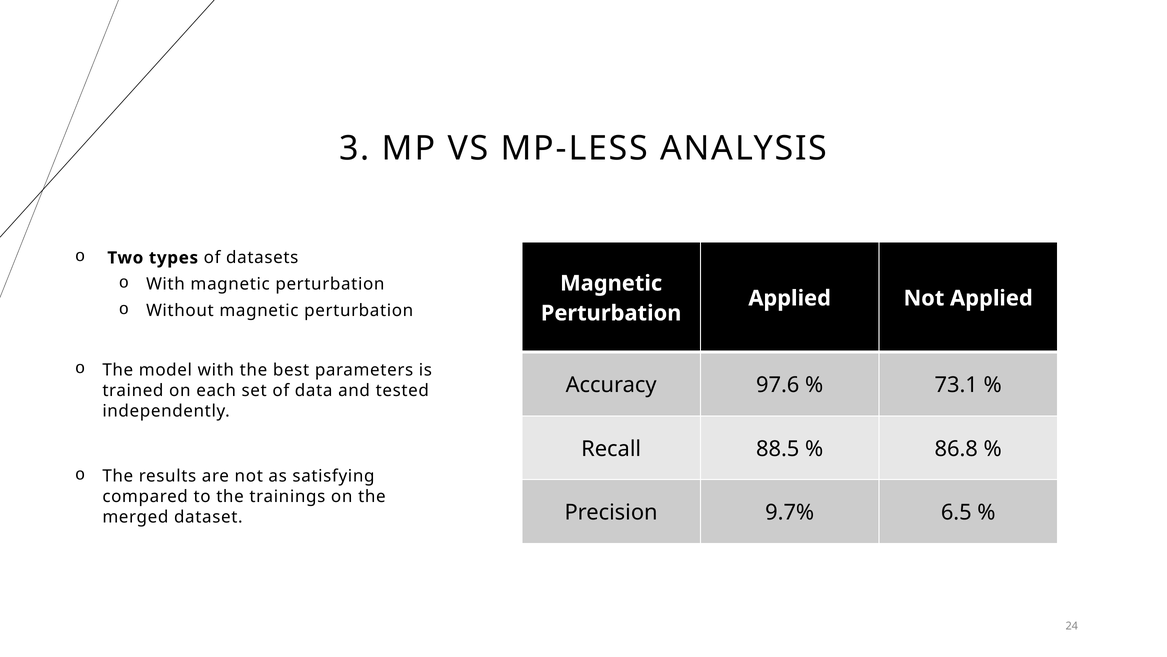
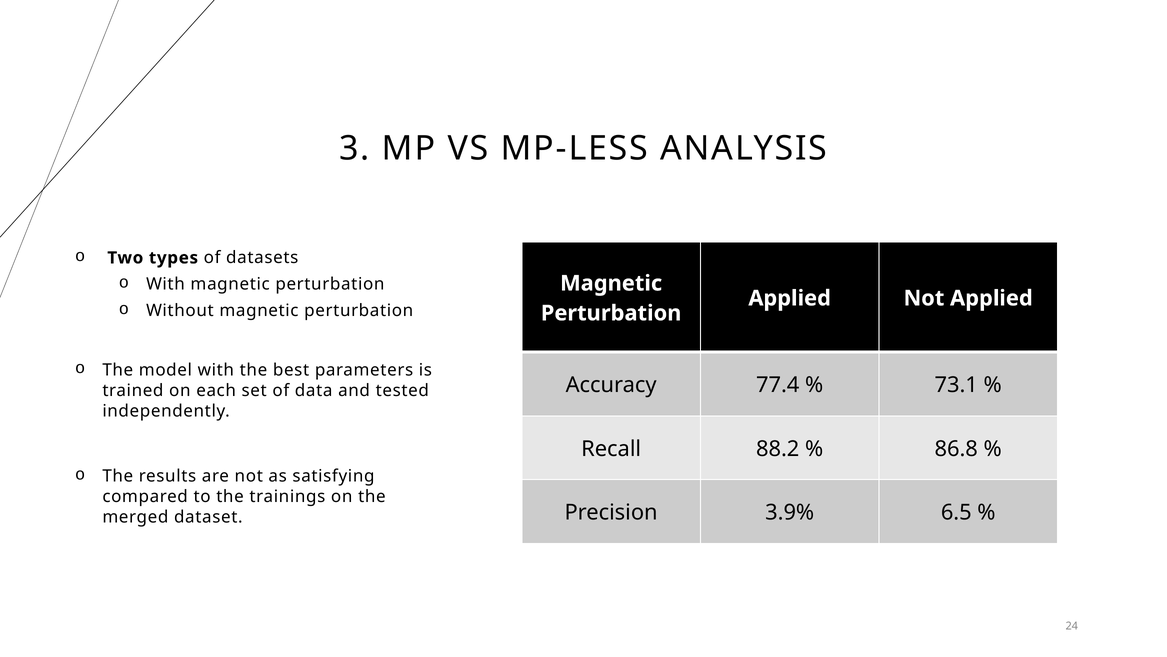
97.6: 97.6 -> 77.4
88.5: 88.5 -> 88.2
9.7%: 9.7% -> 3.9%
